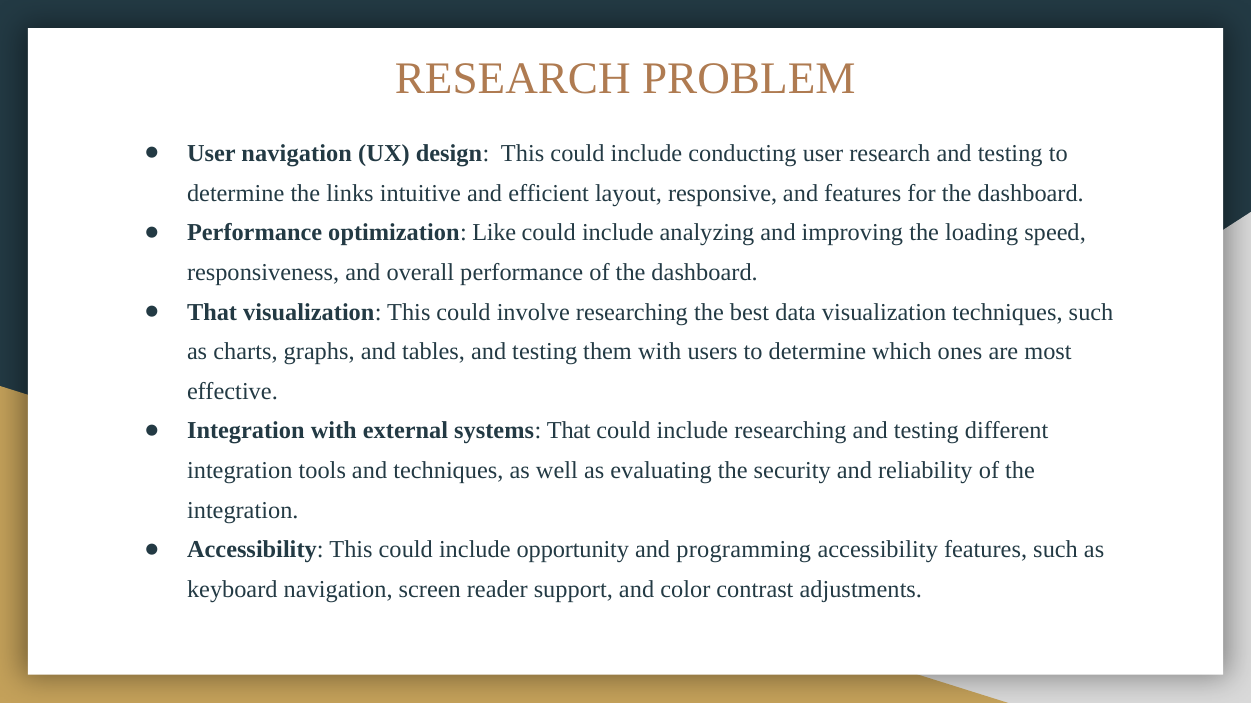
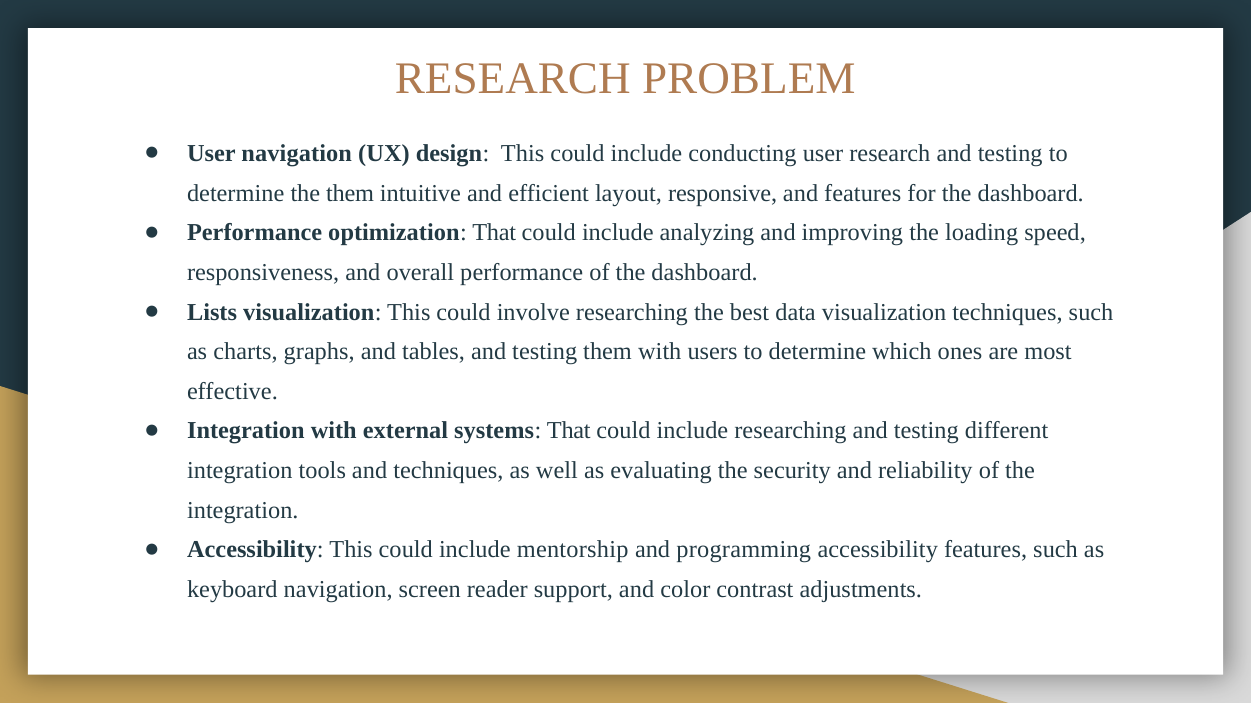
the links: links -> them
optimization Like: Like -> That
That at (212, 312): That -> Lists
opportunity: opportunity -> mentorship
